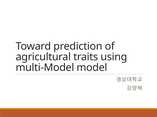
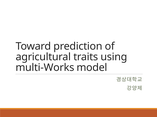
multi-Model: multi-Model -> multi-Works
